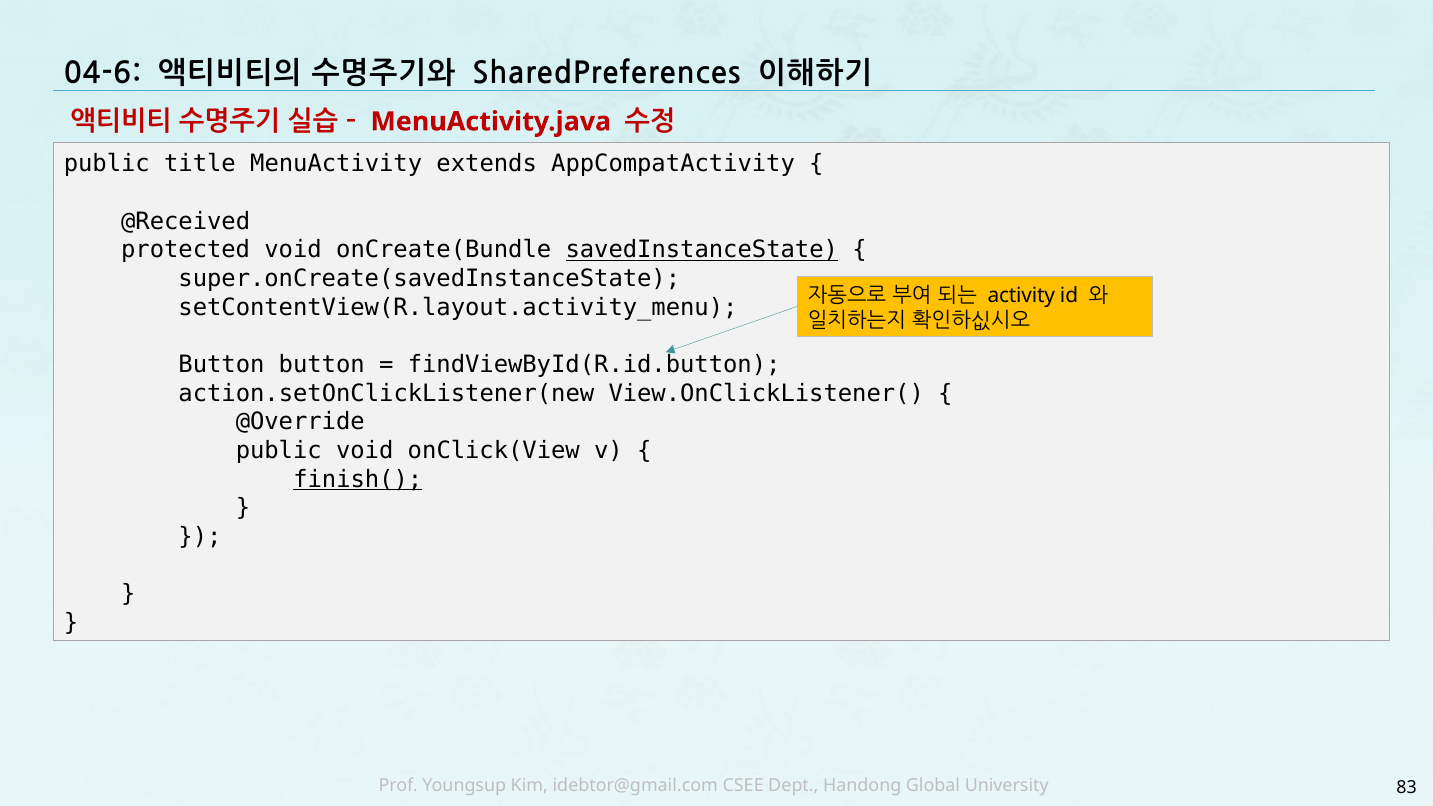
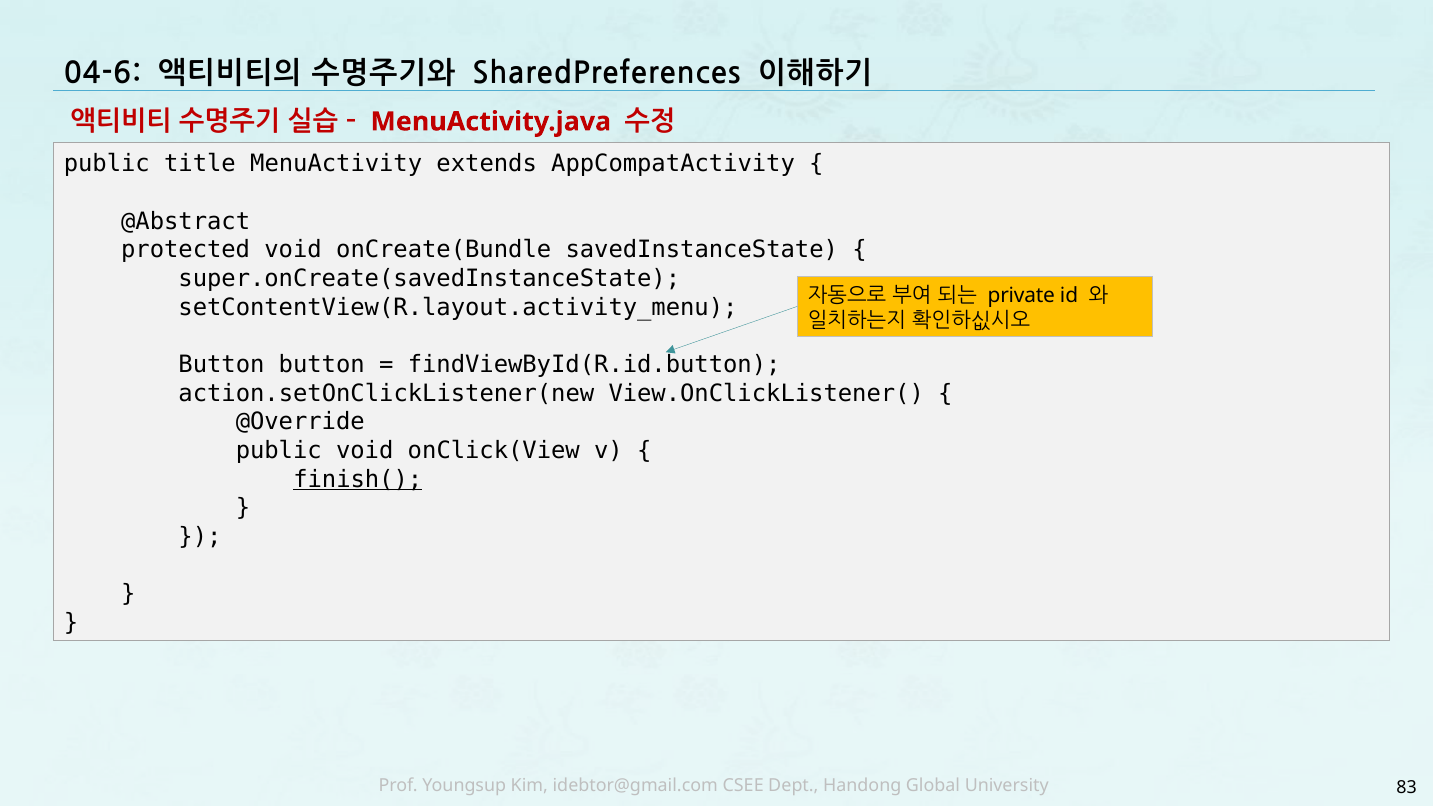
@Received: @Received -> @Abstract
savedInstanceState underline: present -> none
activity: activity -> private
